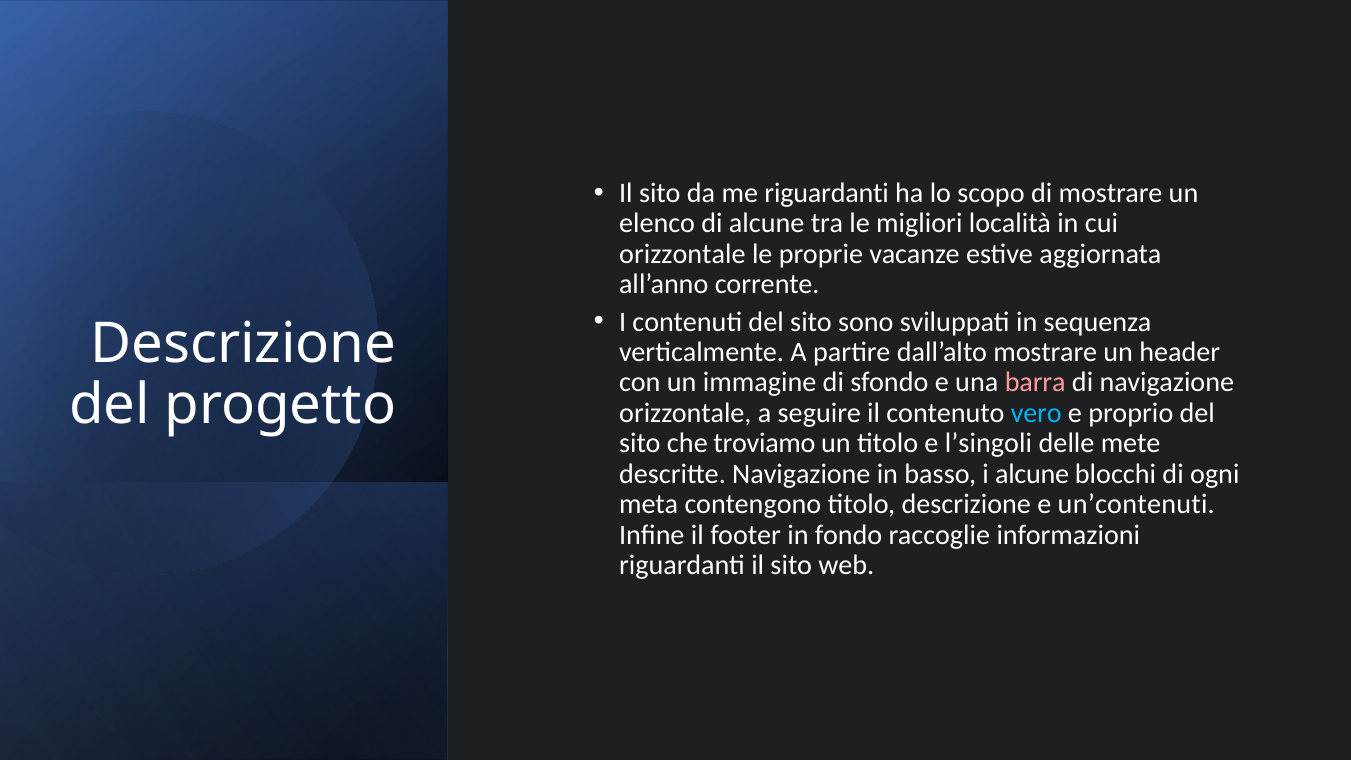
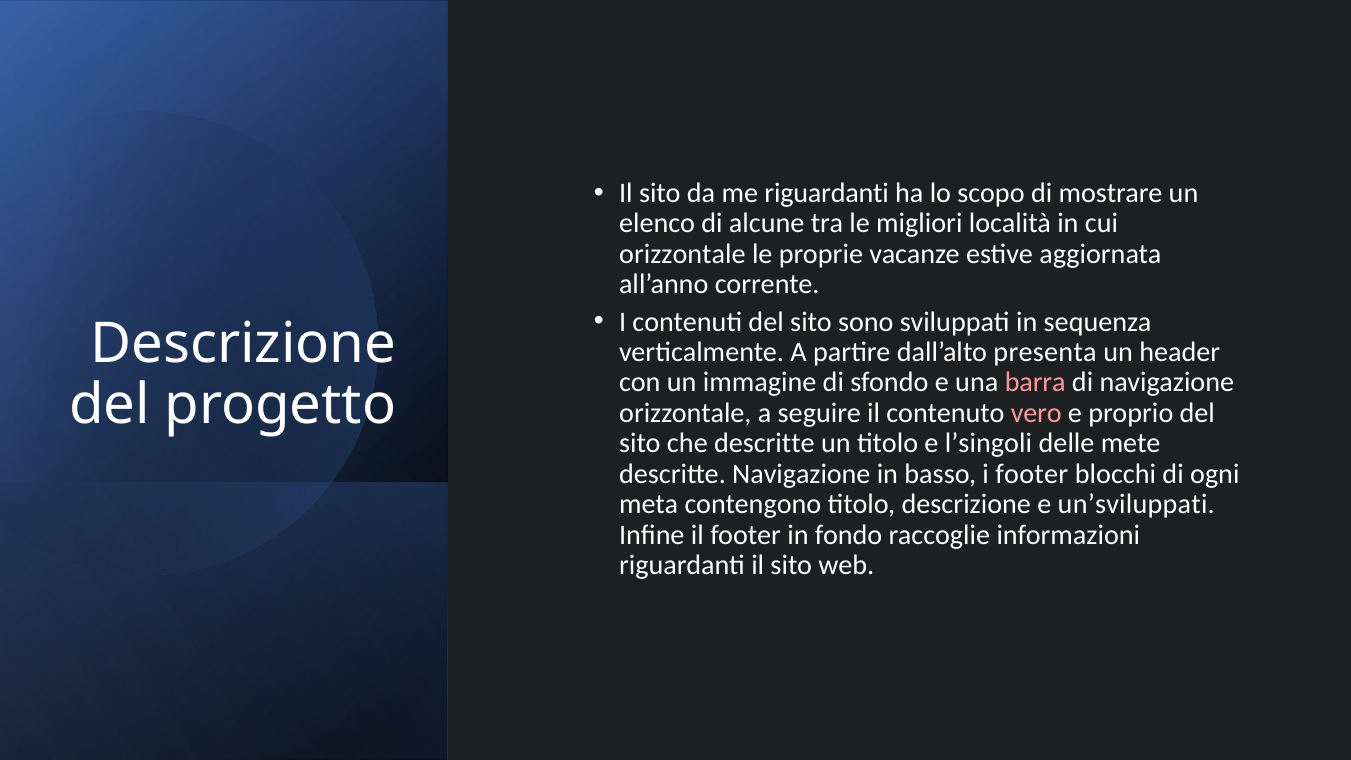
dall’alto mostrare: mostrare -> presenta
vero colour: light blue -> pink
che troviamo: troviamo -> descritte
i alcune: alcune -> footer
un’contenuti: un’contenuti -> un’sviluppati
